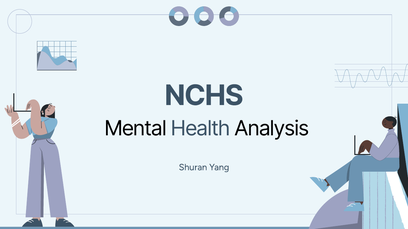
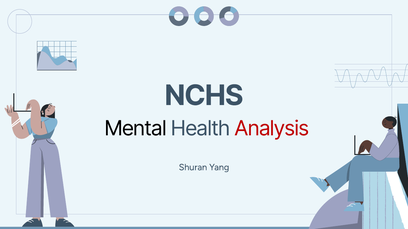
Analysis colour: black -> red
